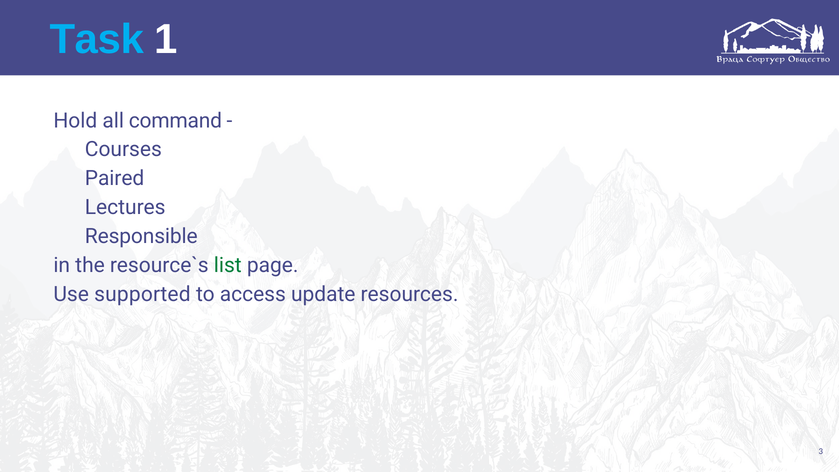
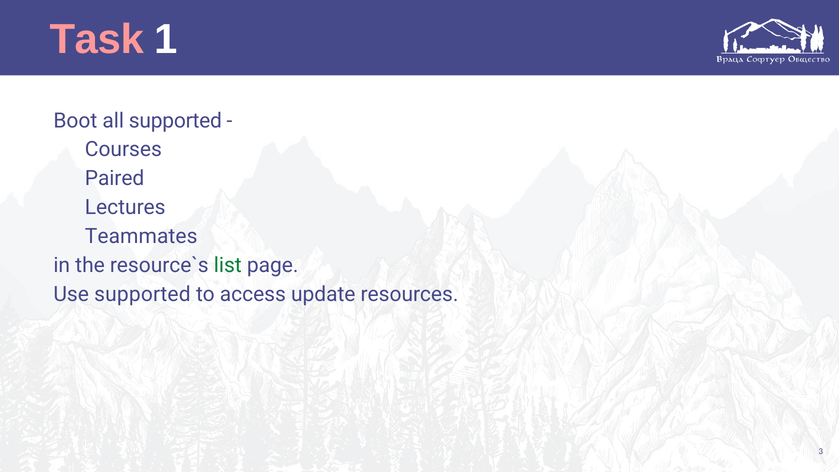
Task colour: light blue -> pink
Hold: Hold -> Boot
all command: command -> supported
Responsible: Responsible -> Teammates
